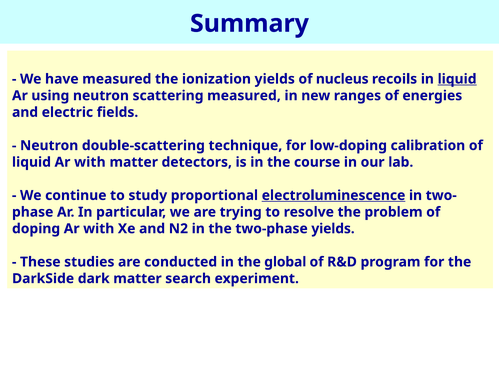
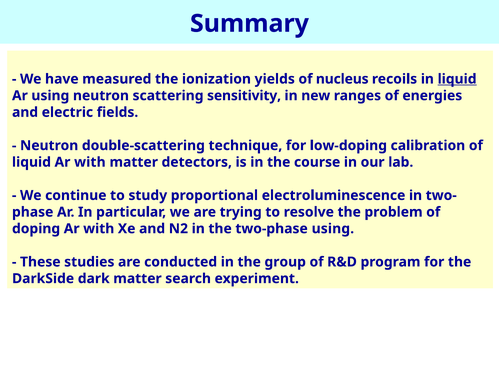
scattering measured: measured -> sensitivity
electroluminescence underline: present -> none
two-phase yields: yields -> using
global: global -> group
